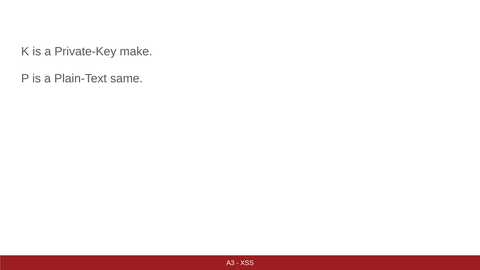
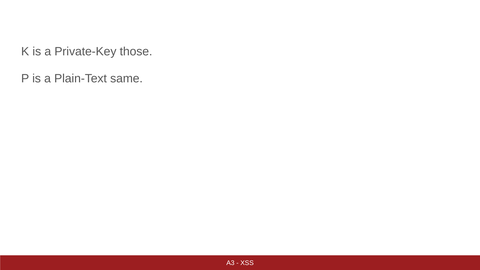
make: make -> those
